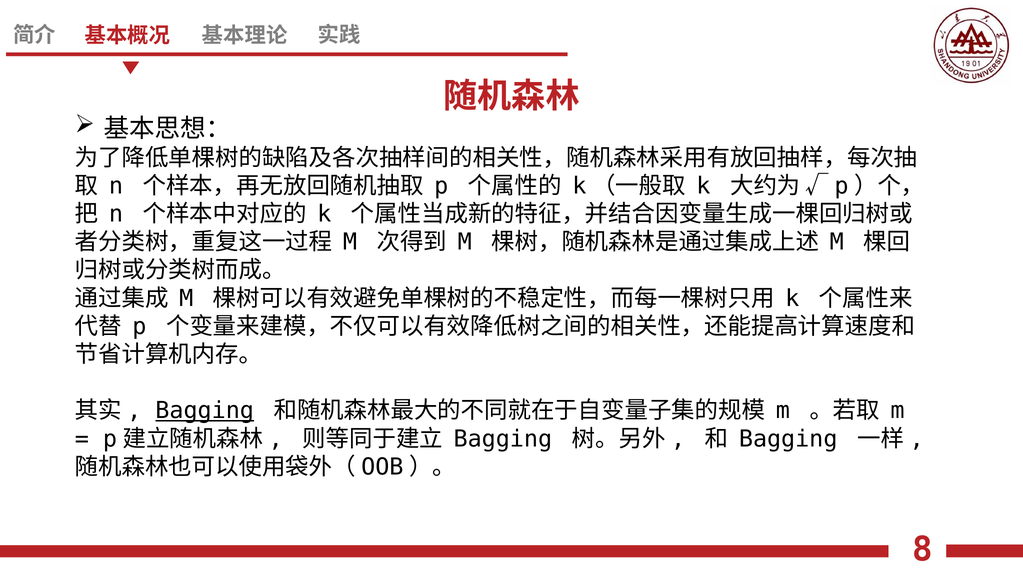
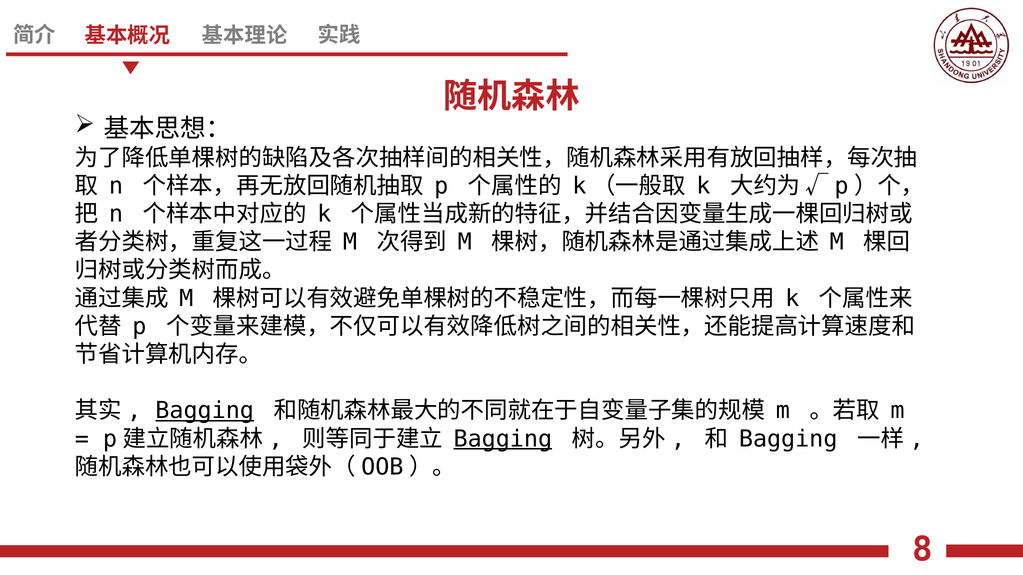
Bagging at (503, 439) underline: none -> present
